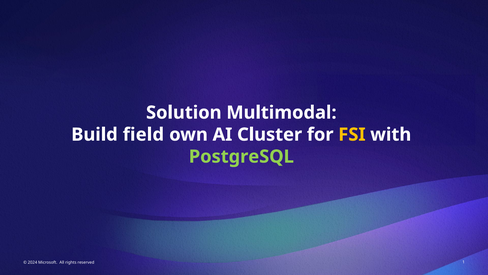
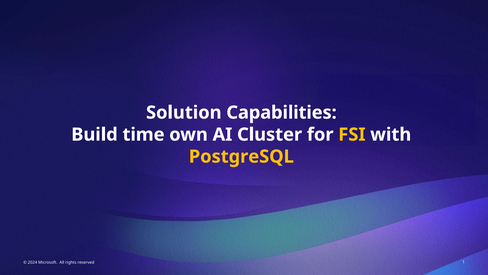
Multimodal: Multimodal -> Capabilities
field: field -> time
PostgreSQL colour: light green -> yellow
